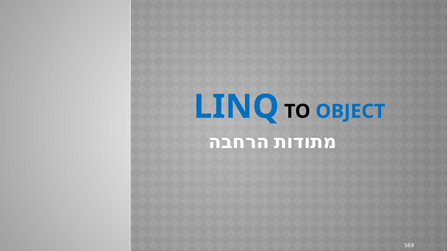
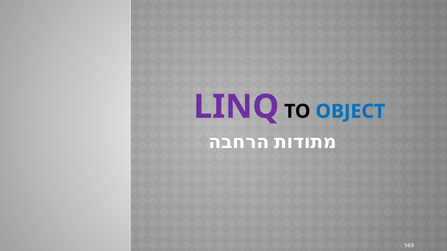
LINQ colour: blue -> purple
